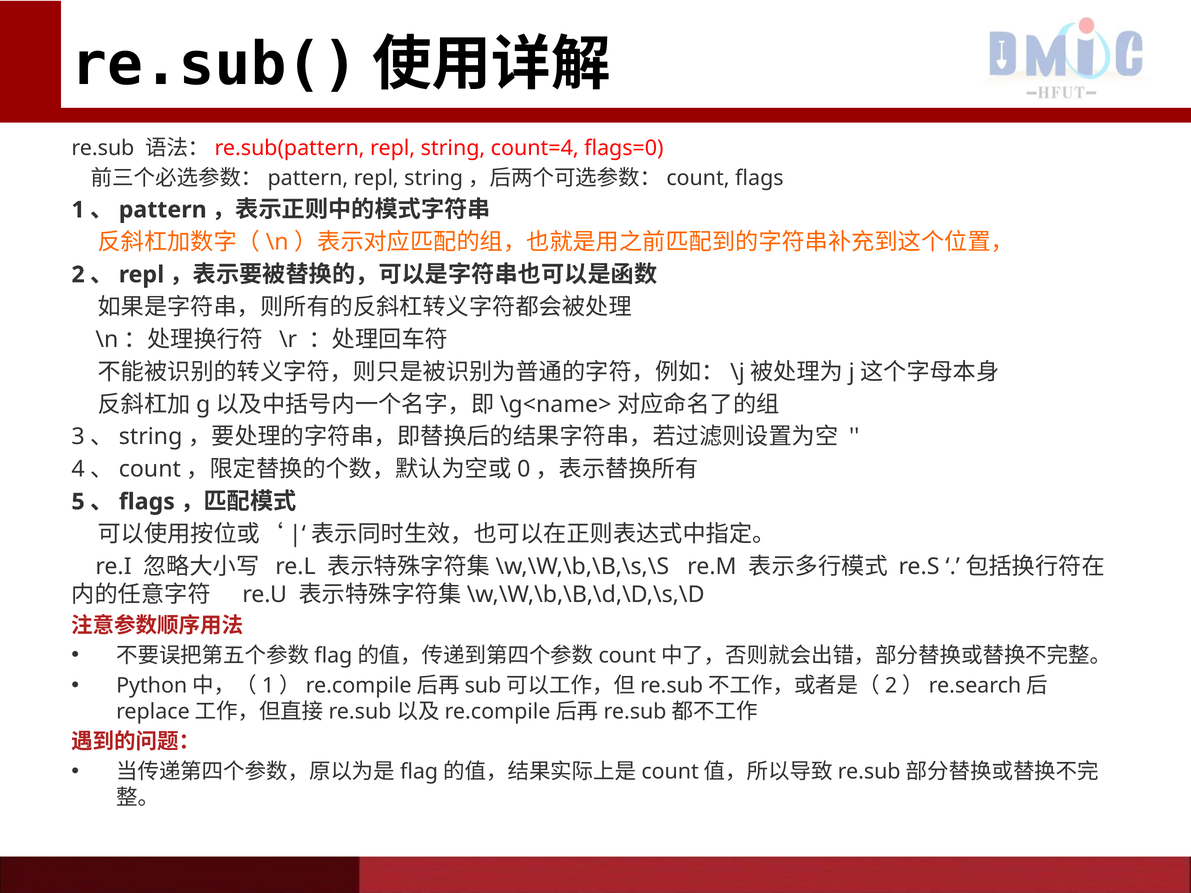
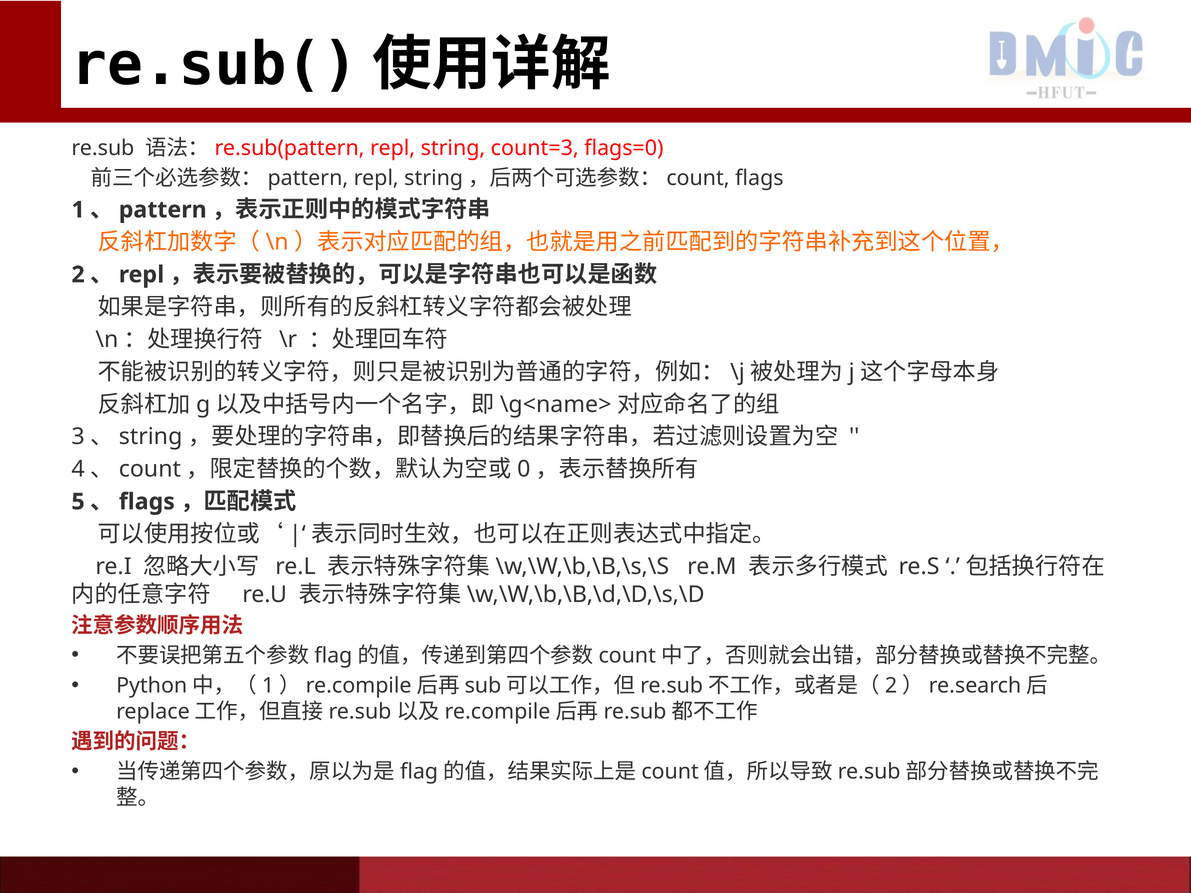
count=4: count=4 -> count=3
